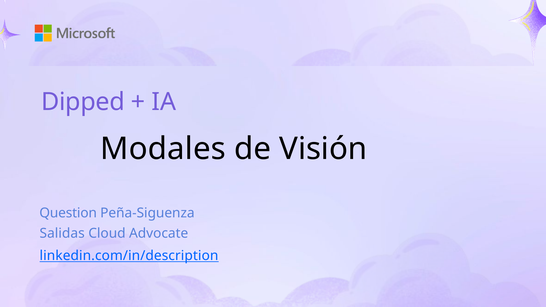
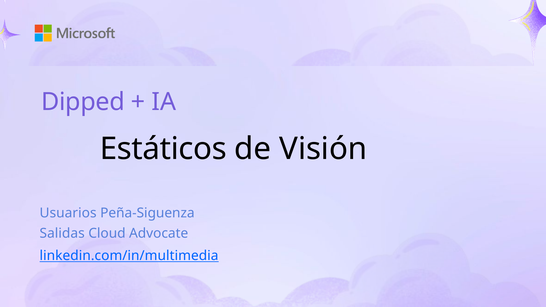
Modales: Modales -> Estáticos
Question: Question -> Usuarios
linkedin.com/in/description: linkedin.com/in/description -> linkedin.com/in/multimedia
